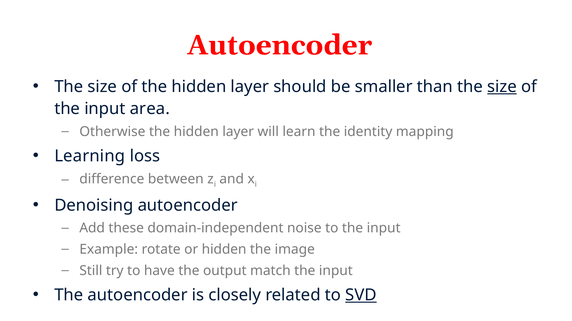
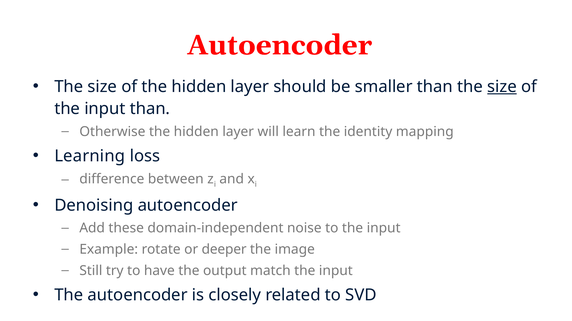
input area: area -> than
or hidden: hidden -> deeper
SVD underline: present -> none
